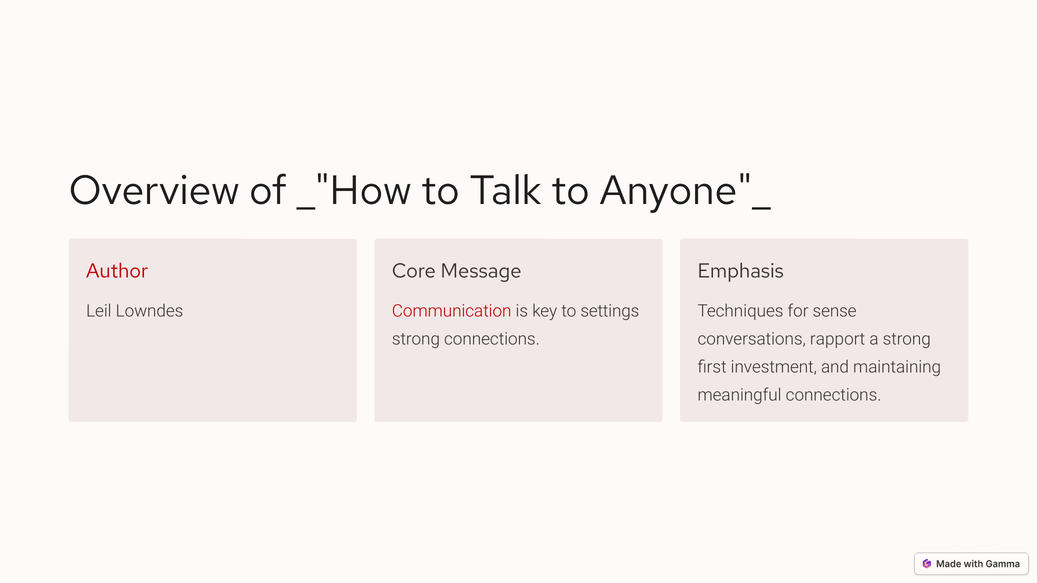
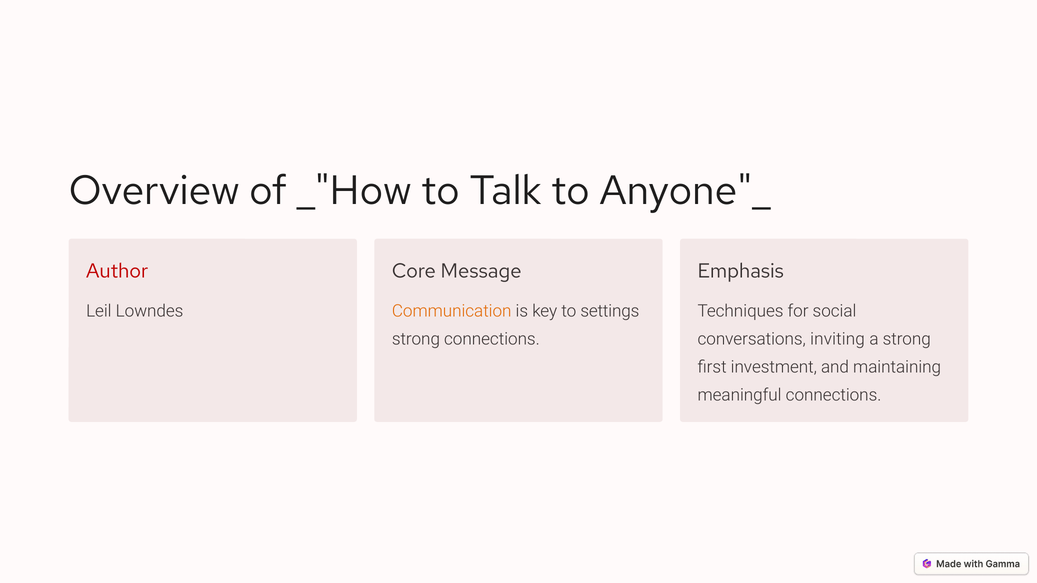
Communication colour: red -> orange
sense: sense -> social
rapport: rapport -> inviting
